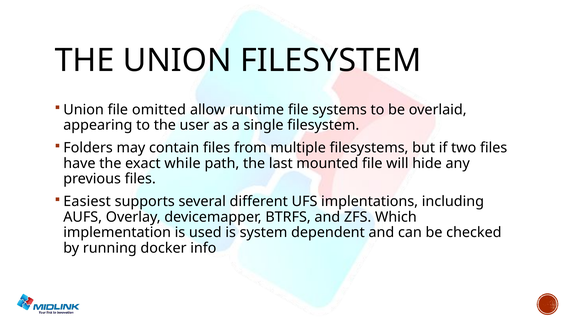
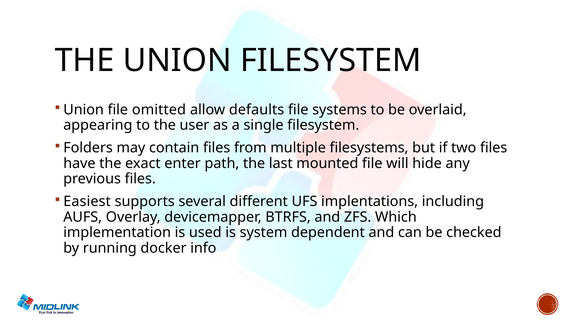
runtime: runtime -> defaults
while: while -> enter
